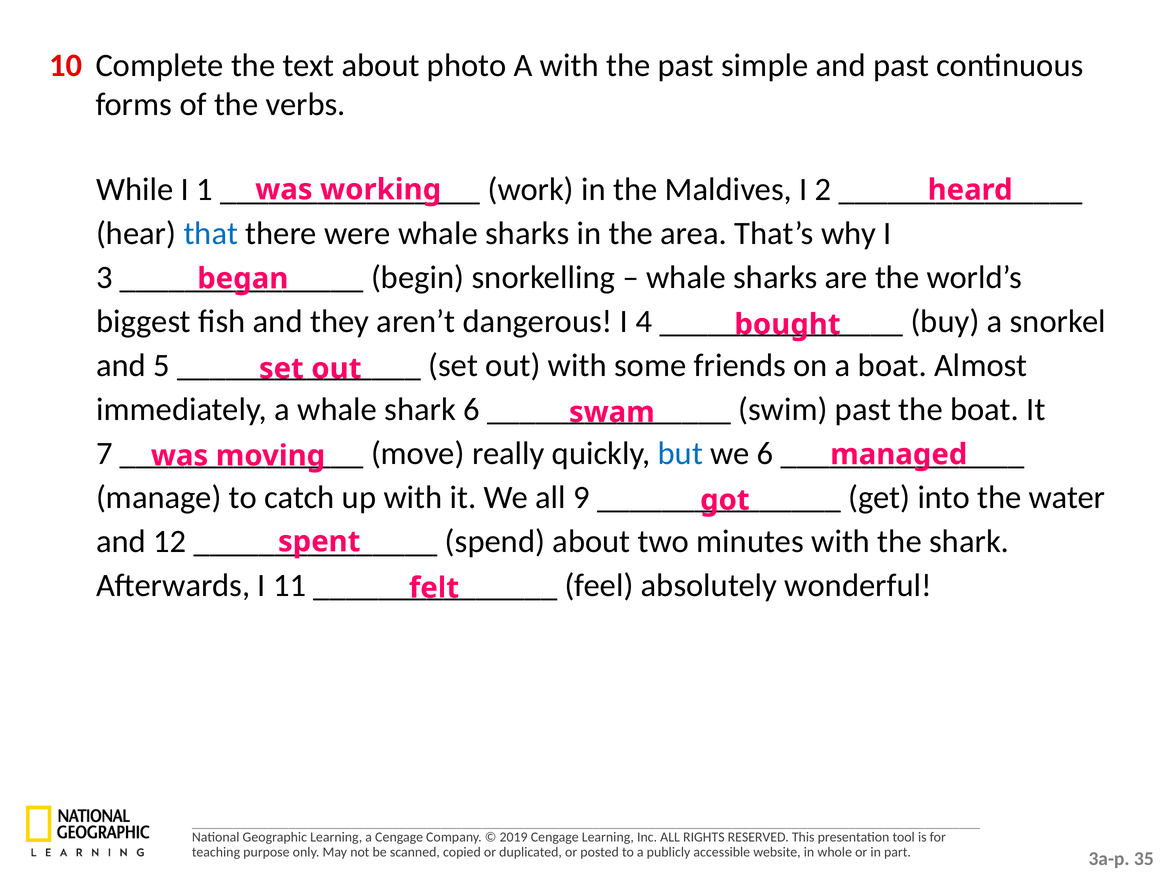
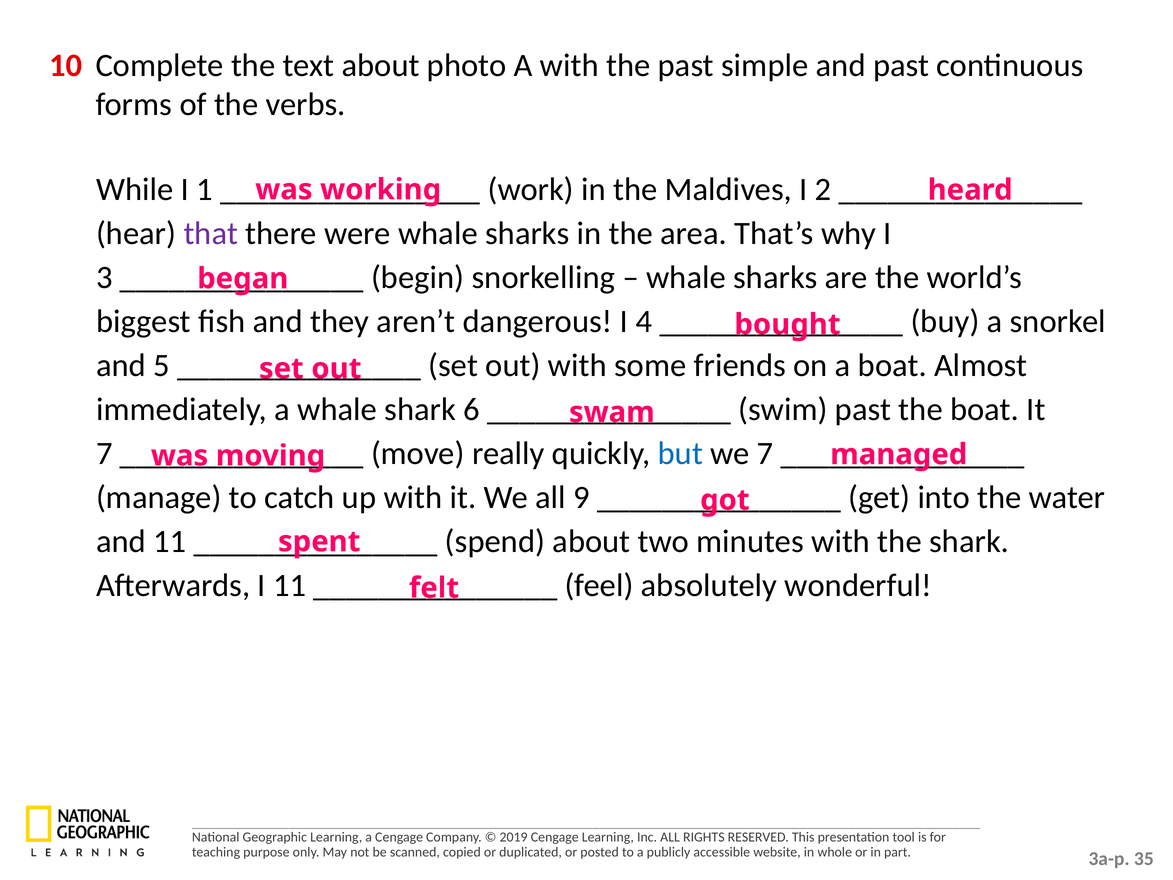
that colour: blue -> purple
we 6: 6 -> 7
and 12: 12 -> 11
